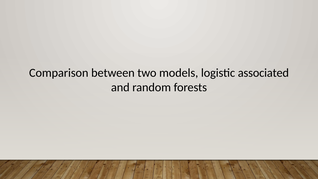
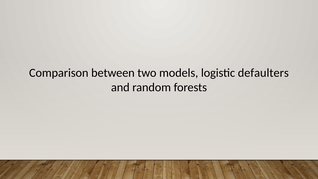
associated: associated -> defaulters
